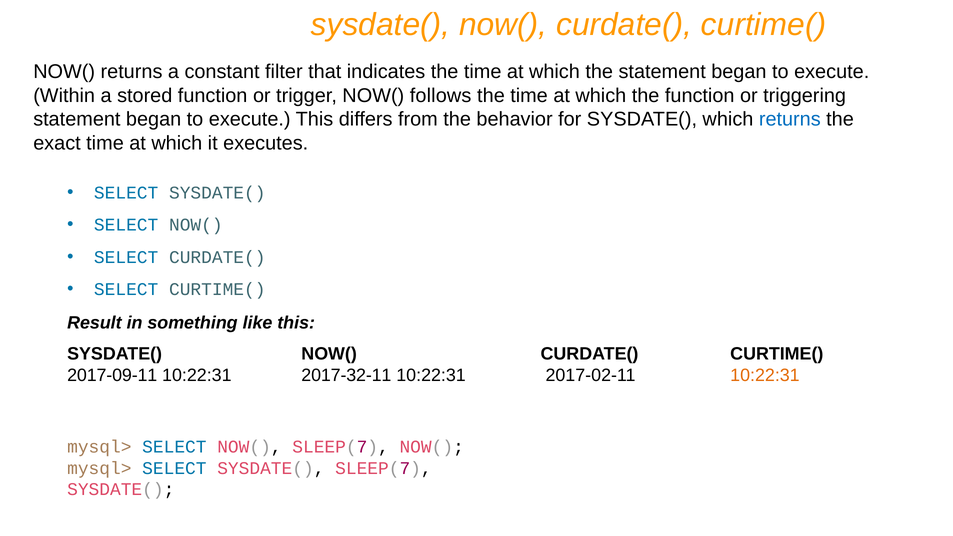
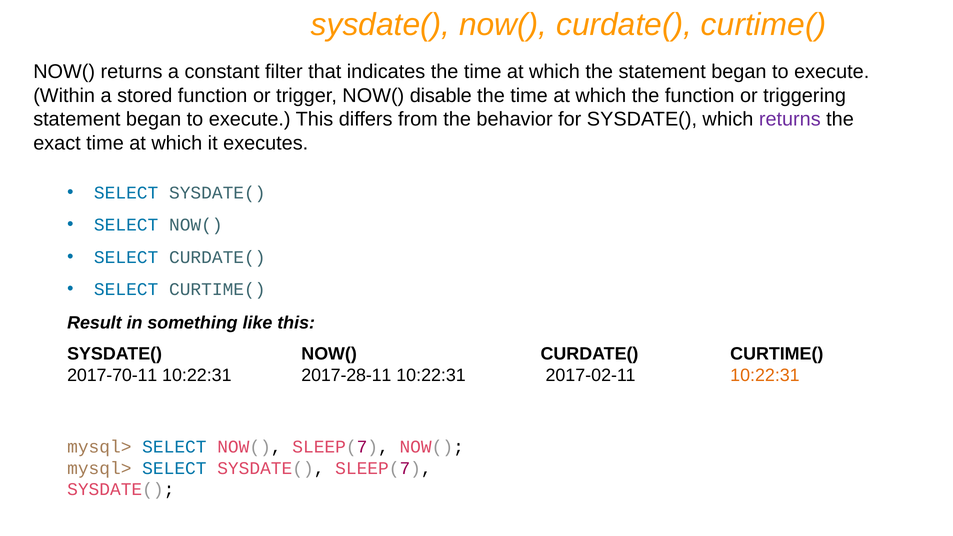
follows: follows -> disable
returns at (790, 119) colour: blue -> purple
2017-09-11: 2017-09-11 -> 2017-70-11
2017-32-11: 2017-32-11 -> 2017-28-11
